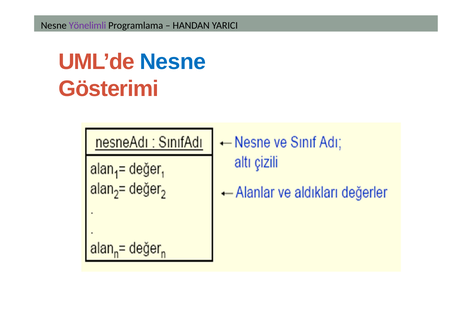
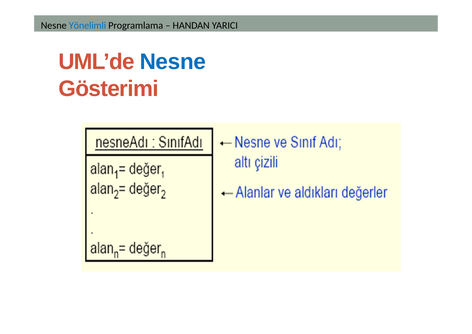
Yönelimli colour: purple -> blue
